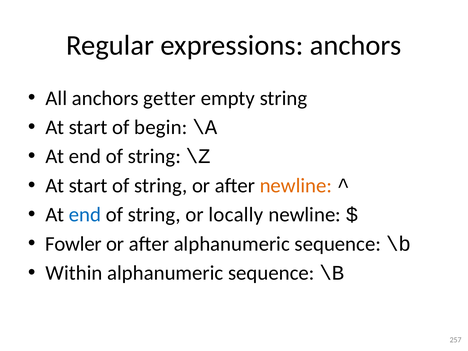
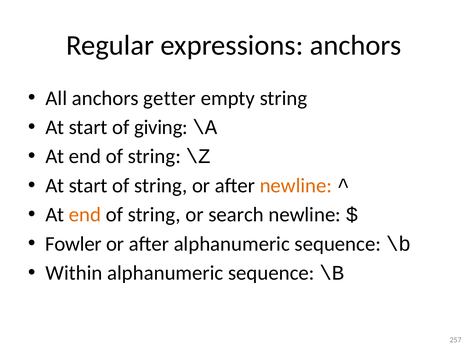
begin: begin -> giving
end at (85, 215) colour: blue -> orange
locally: locally -> search
